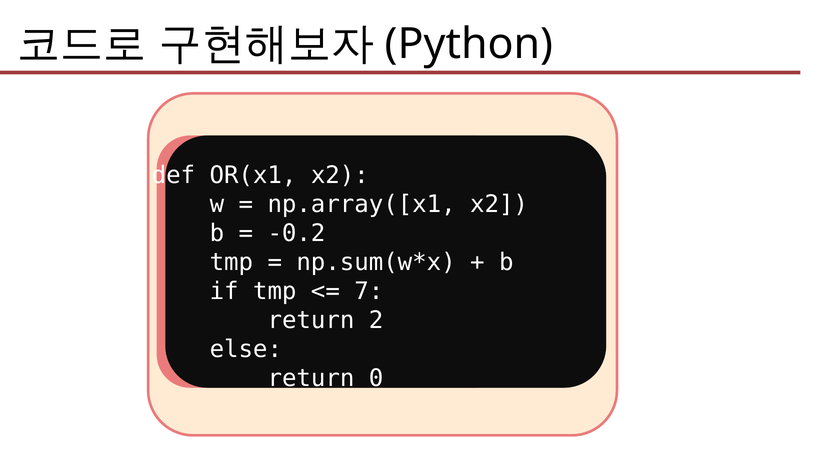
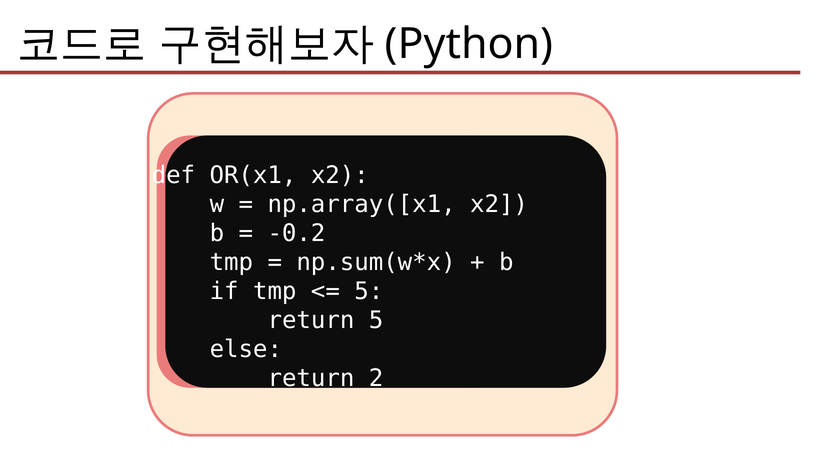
7 at (369, 291): 7 -> 5
return 2: 2 -> 5
0: 0 -> 2
